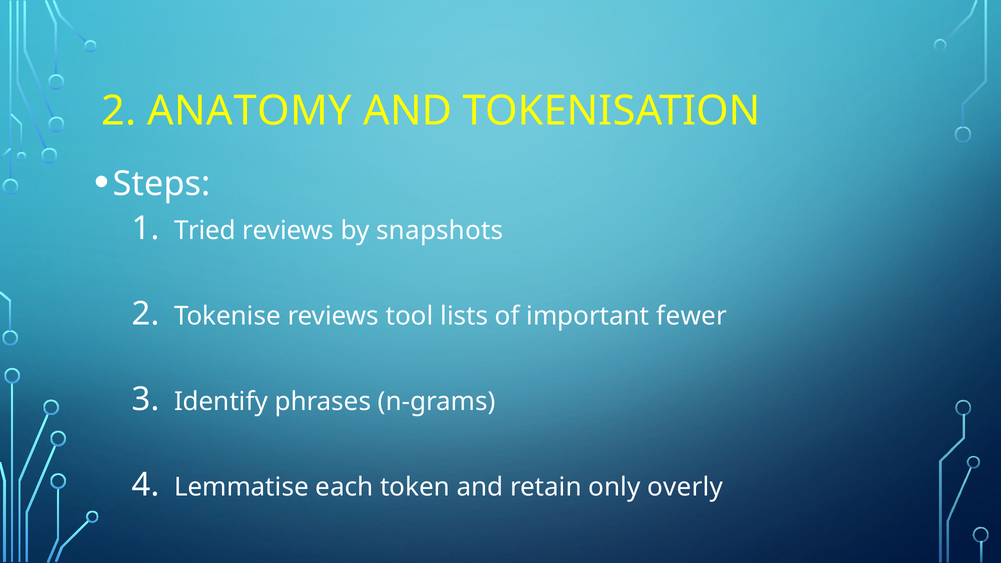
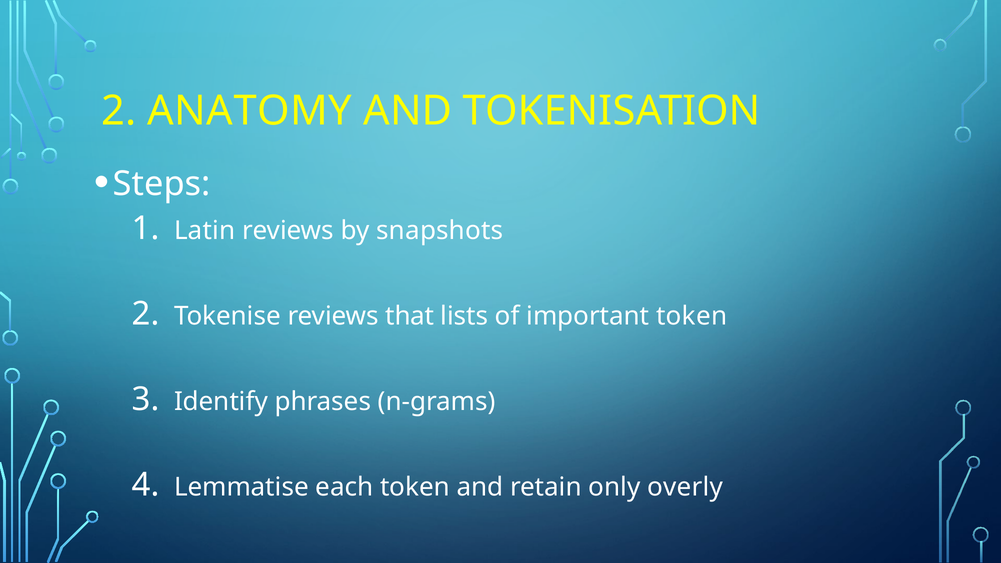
Tried: Tried -> Latin
tool: tool -> that
important fewer: fewer -> token
